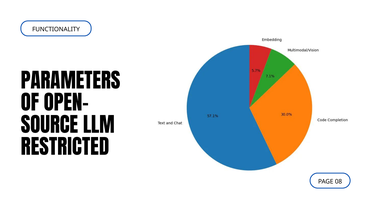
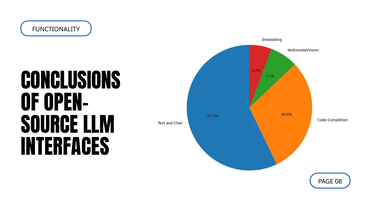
PARAMETERS: PARAMETERS -> CONCLUSIONS
RESTRICTED: RESTRICTED -> INTERFACES
